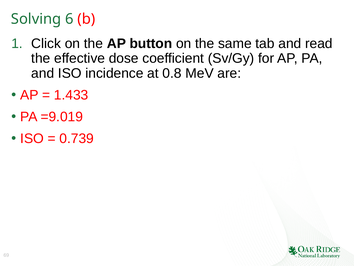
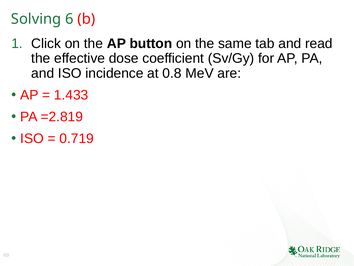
=9.019: =9.019 -> =2.819
0.739: 0.739 -> 0.719
